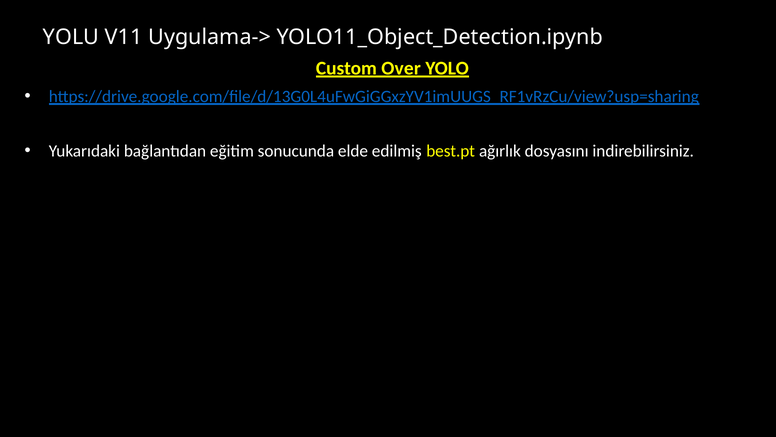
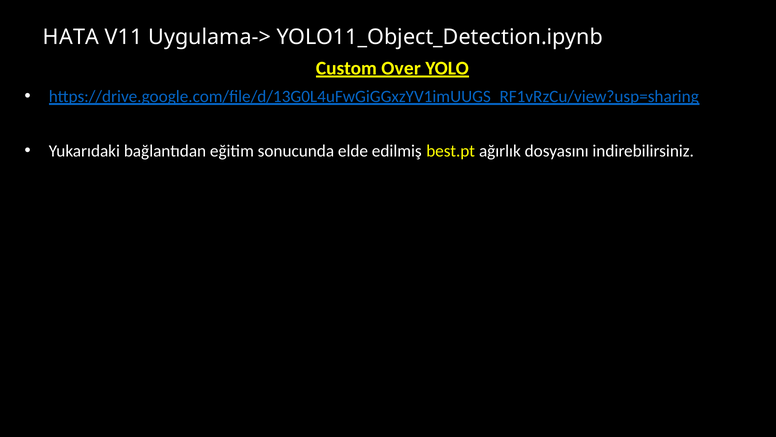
YOLU: YOLU -> HATA
